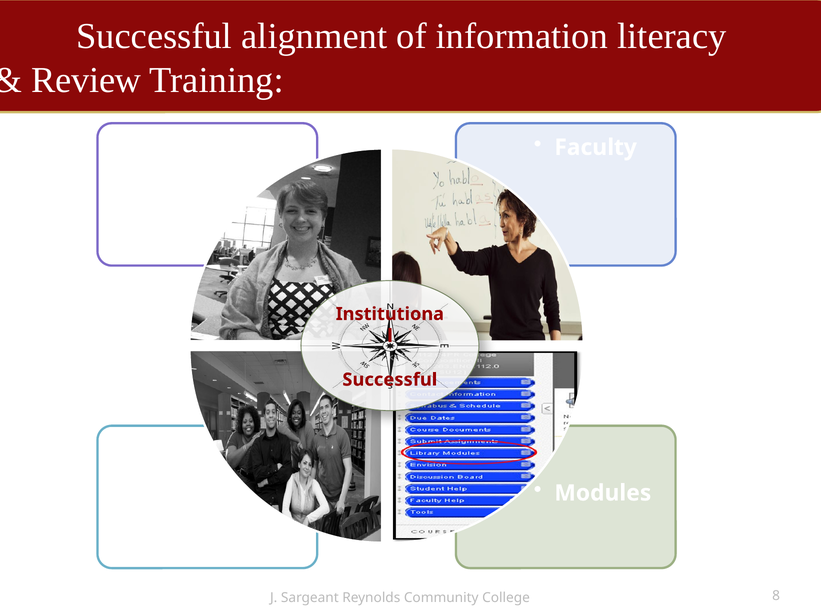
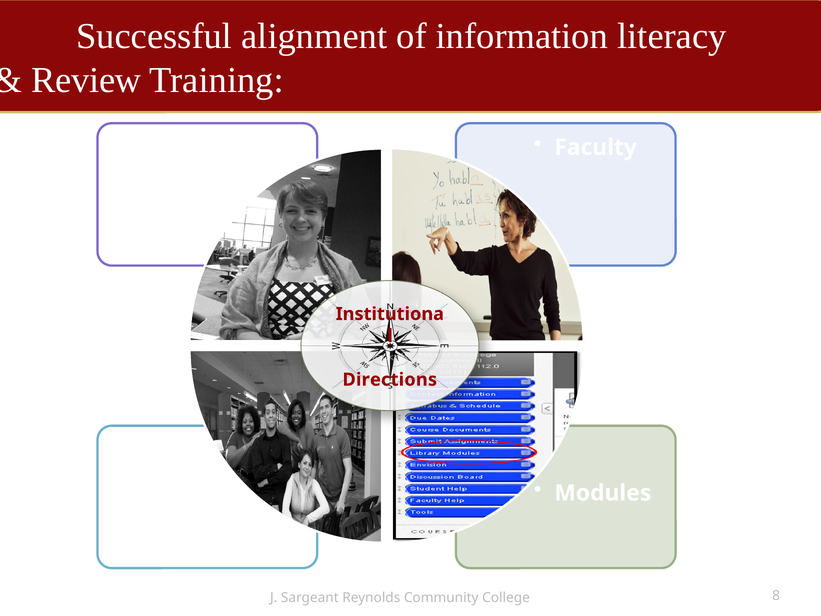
Successful at (390, 380): Successful -> Directions
